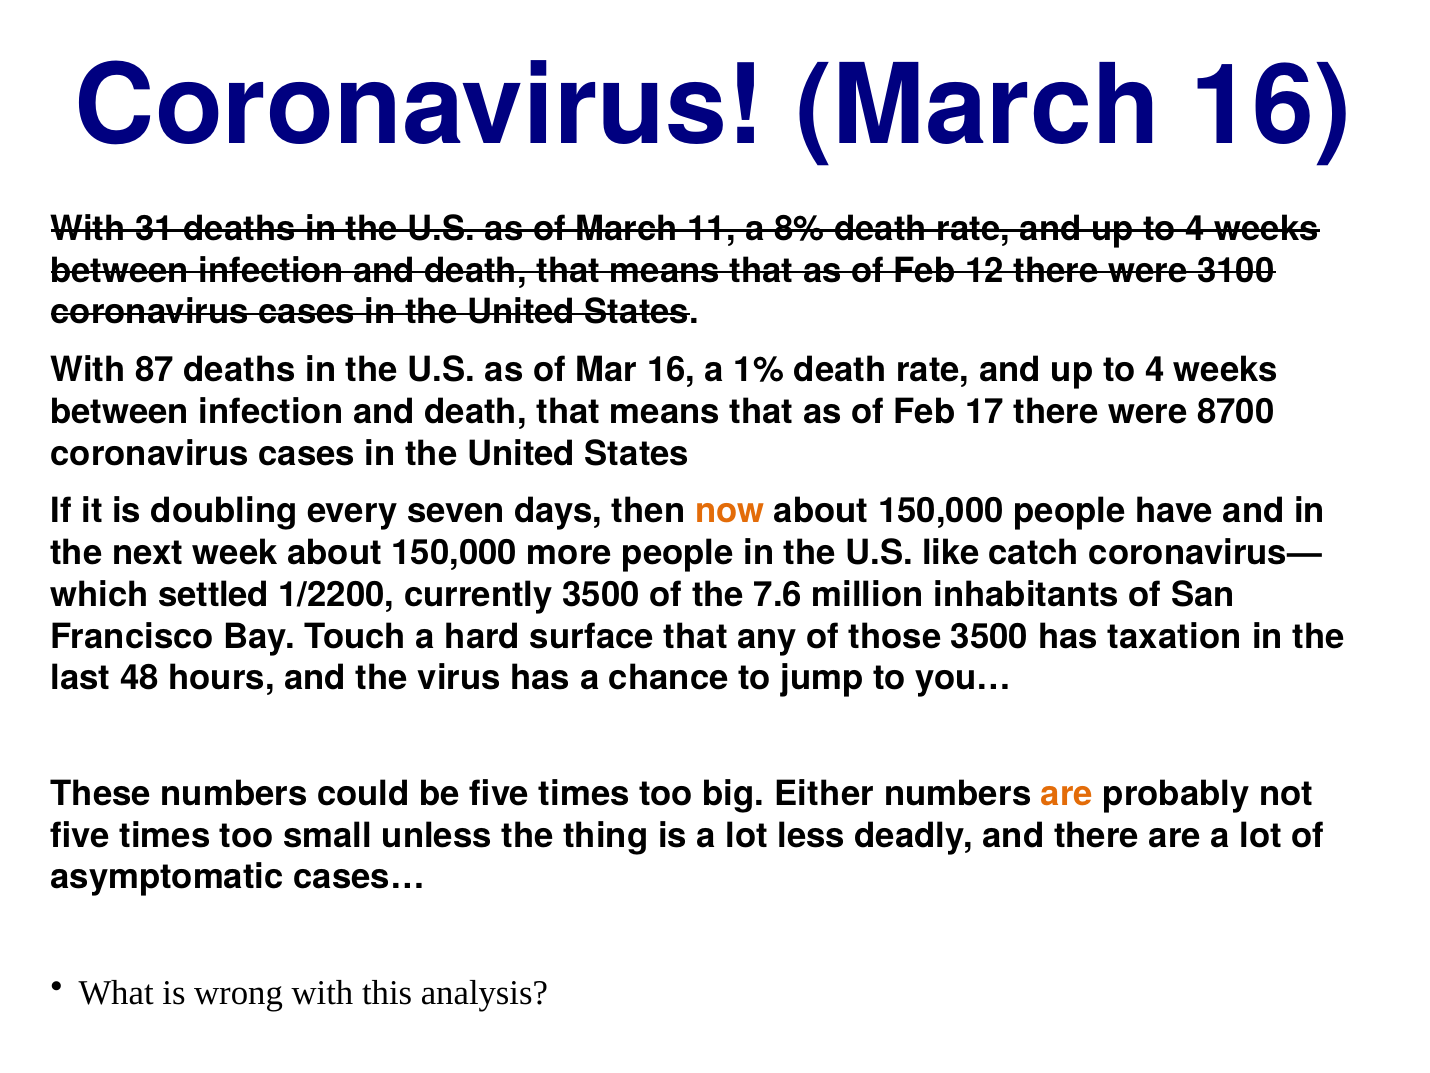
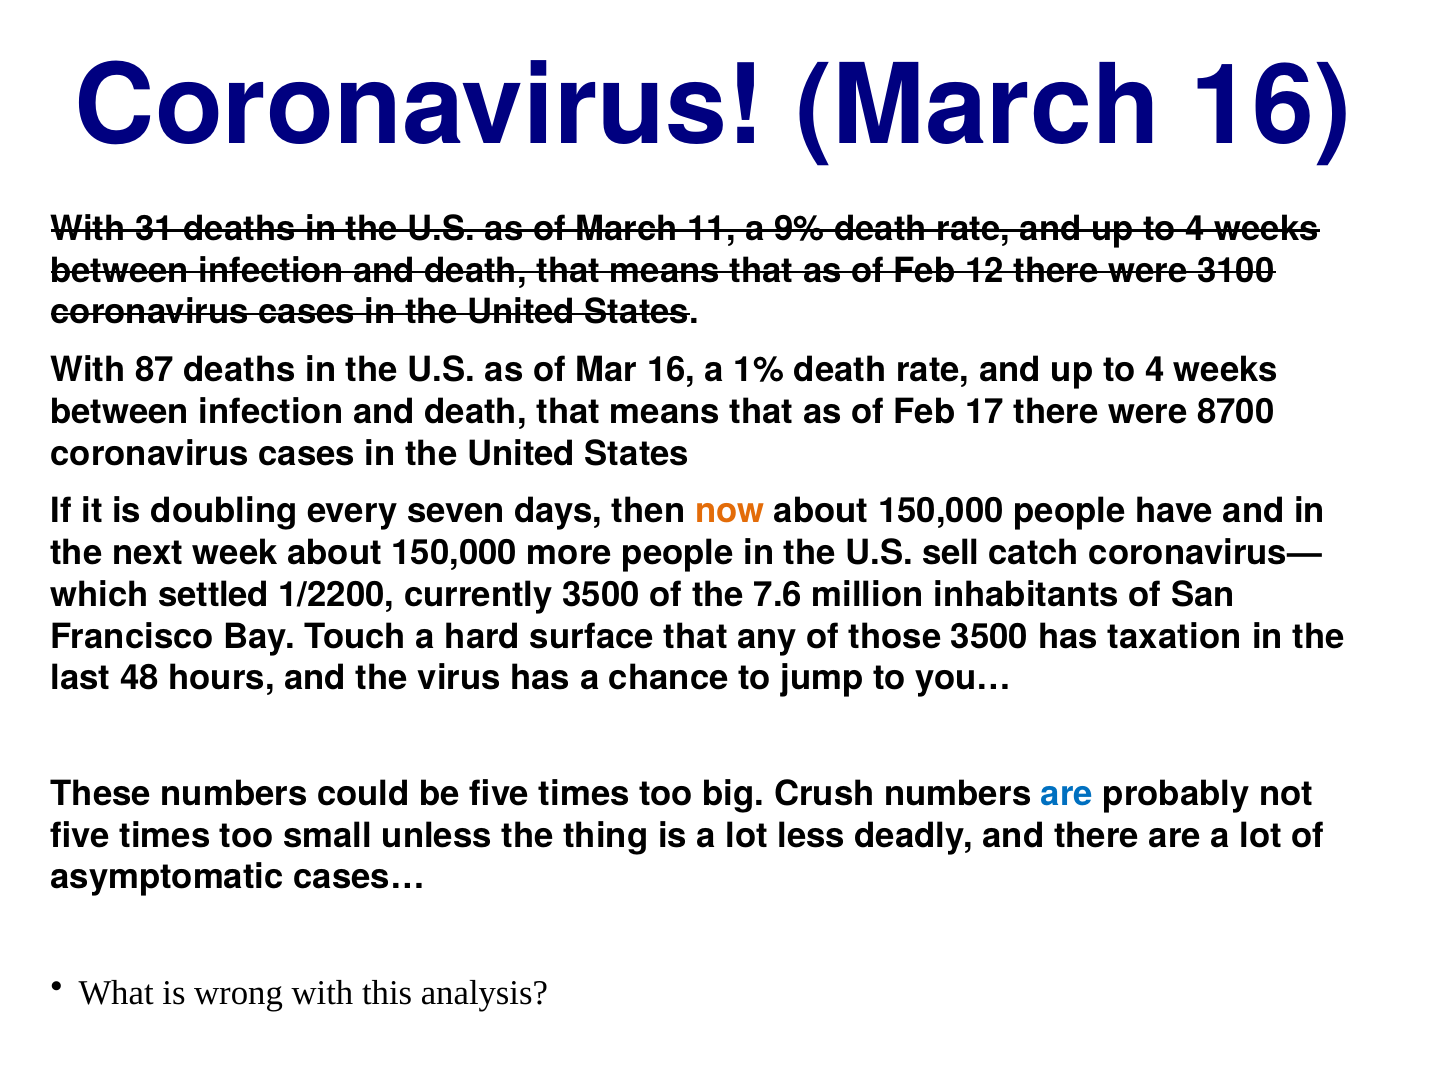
8%: 8% -> 9%
like: like -> sell
Either: Either -> Crush
are at (1067, 793) colour: orange -> blue
